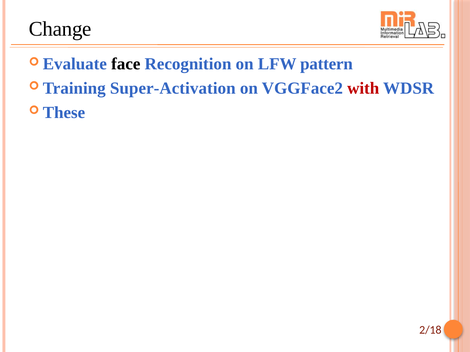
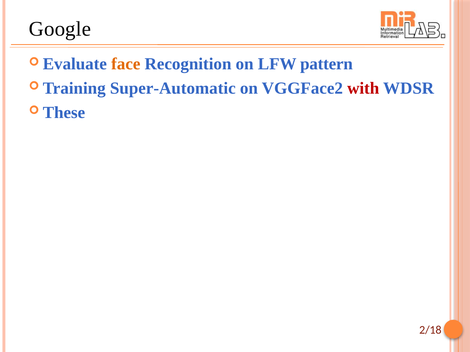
Change: Change -> Google
face colour: black -> orange
Super-Activation: Super-Activation -> Super-Automatic
